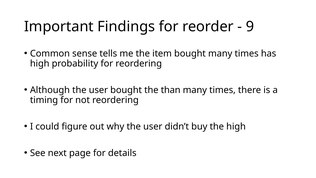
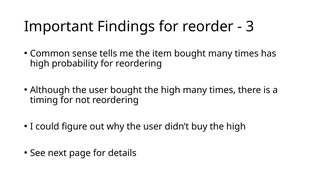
9: 9 -> 3
bought the than: than -> high
